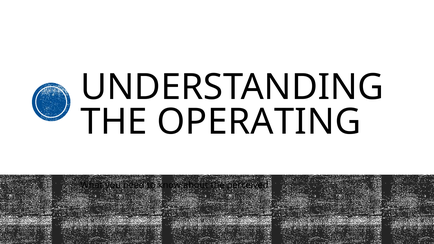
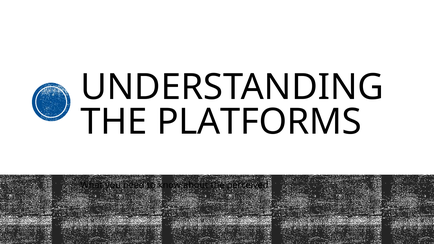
OPERATING: OPERATING -> PLATFORMS
